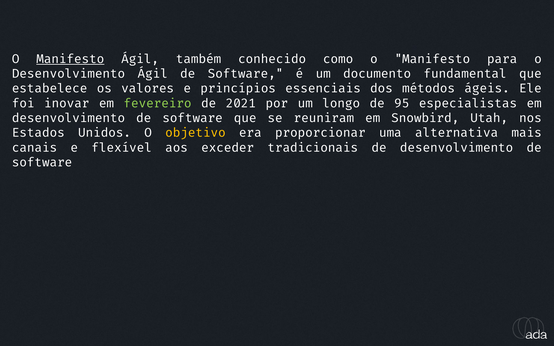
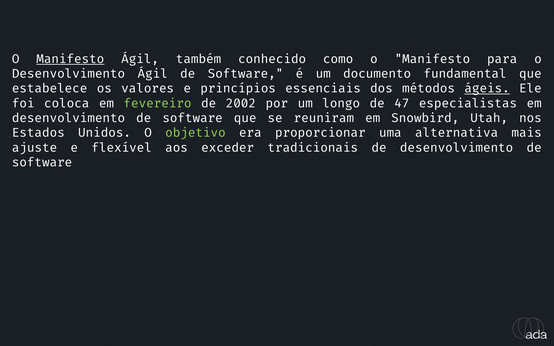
ágeis underline: none -> present
inovar: inovar -> coloca
2021: 2021 -> 2002
95: 95 -> 47
objetivo colour: yellow -> light green
canais: canais -> ajuste
